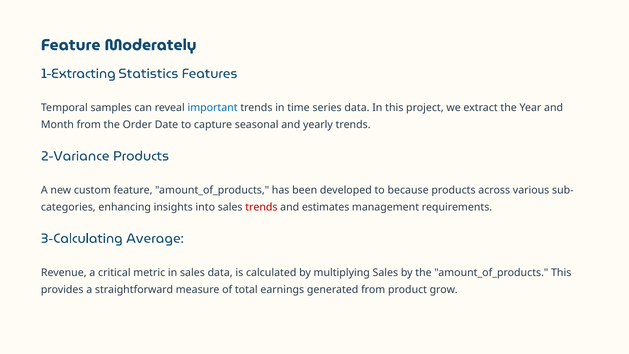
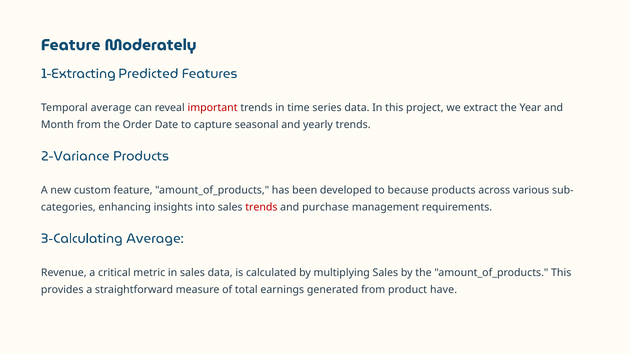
Statistics: Statistics -> Predicted
Temporal samples: samples -> average
important colour: blue -> red
estimates: estimates -> purchase
grow: grow -> have
